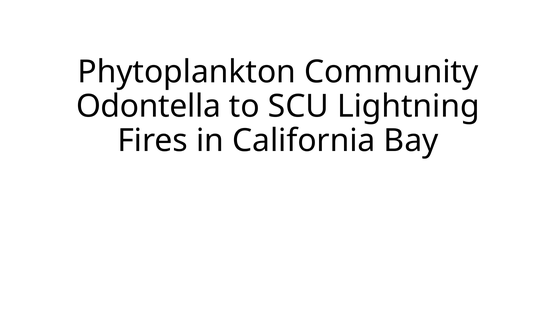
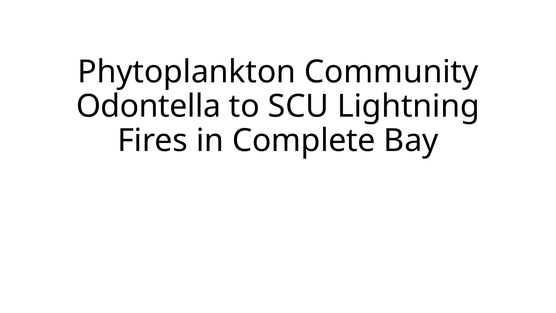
California: California -> Complete
